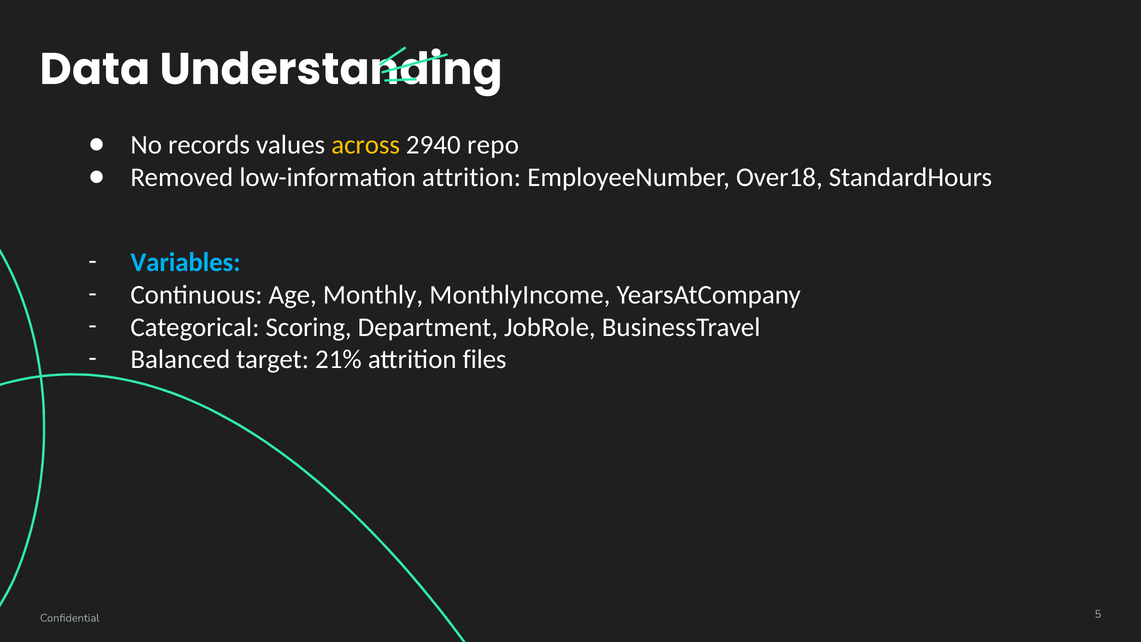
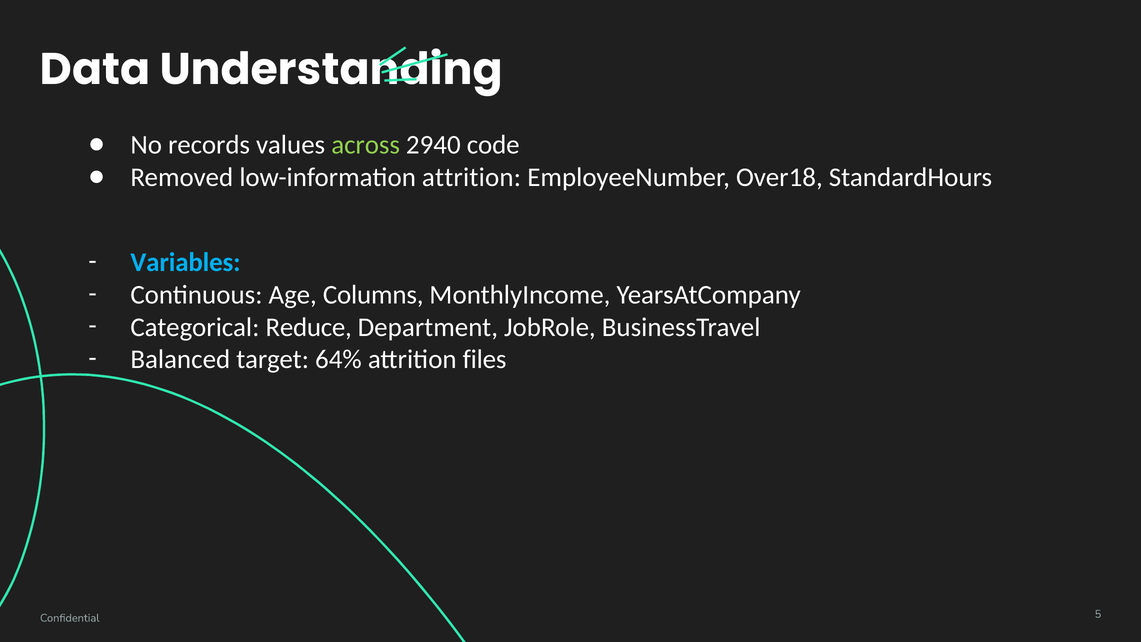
across colour: yellow -> light green
repo: repo -> code
Monthly: Monthly -> Columns
Scoring: Scoring -> Reduce
21%: 21% -> 64%
